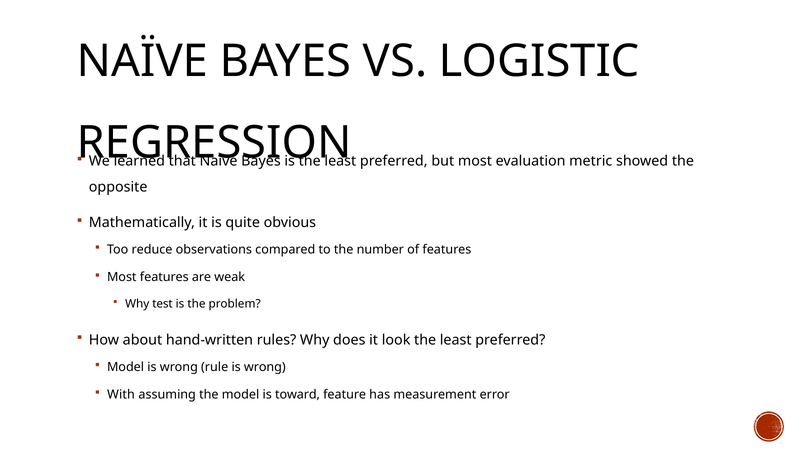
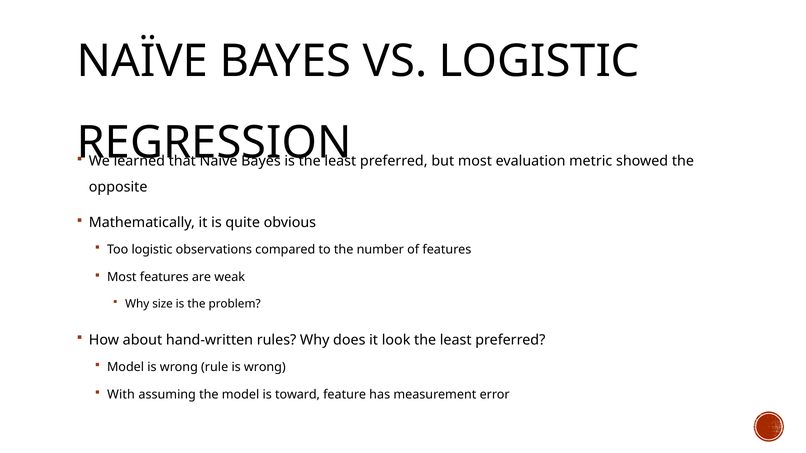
Too reduce: reduce -> logistic
test: test -> size
